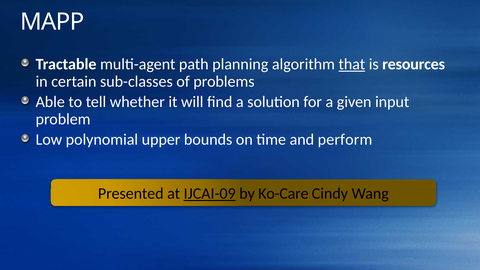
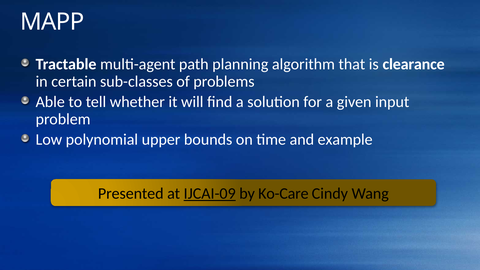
that underline: present -> none
resources: resources -> clearance
perform: perform -> example
